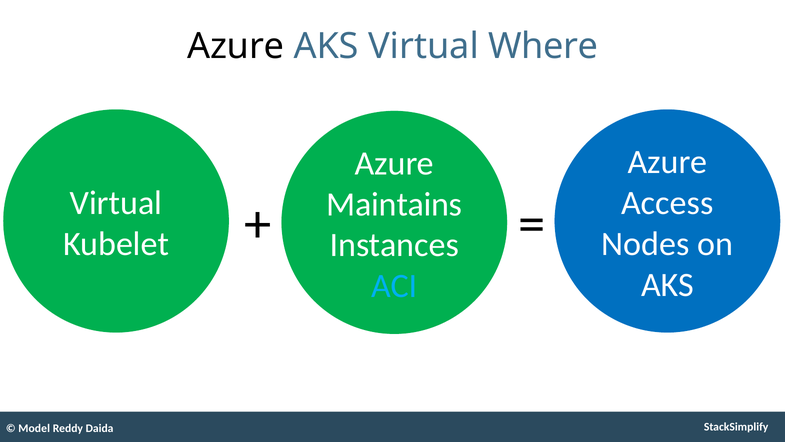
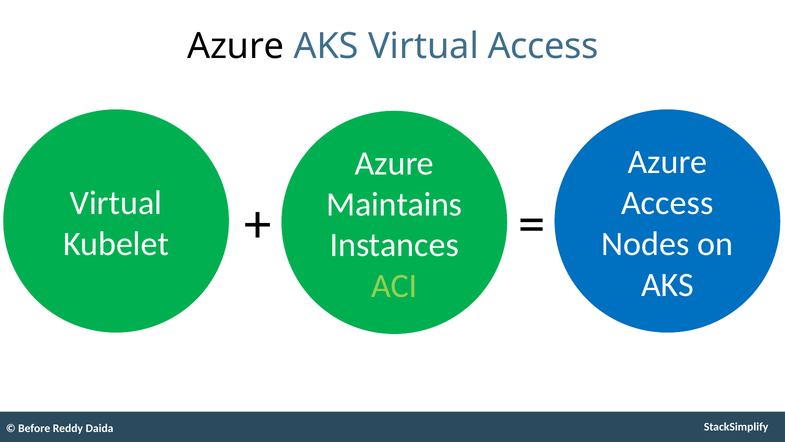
Virtual Where: Where -> Access
ACI colour: light blue -> light green
Model: Model -> Before
